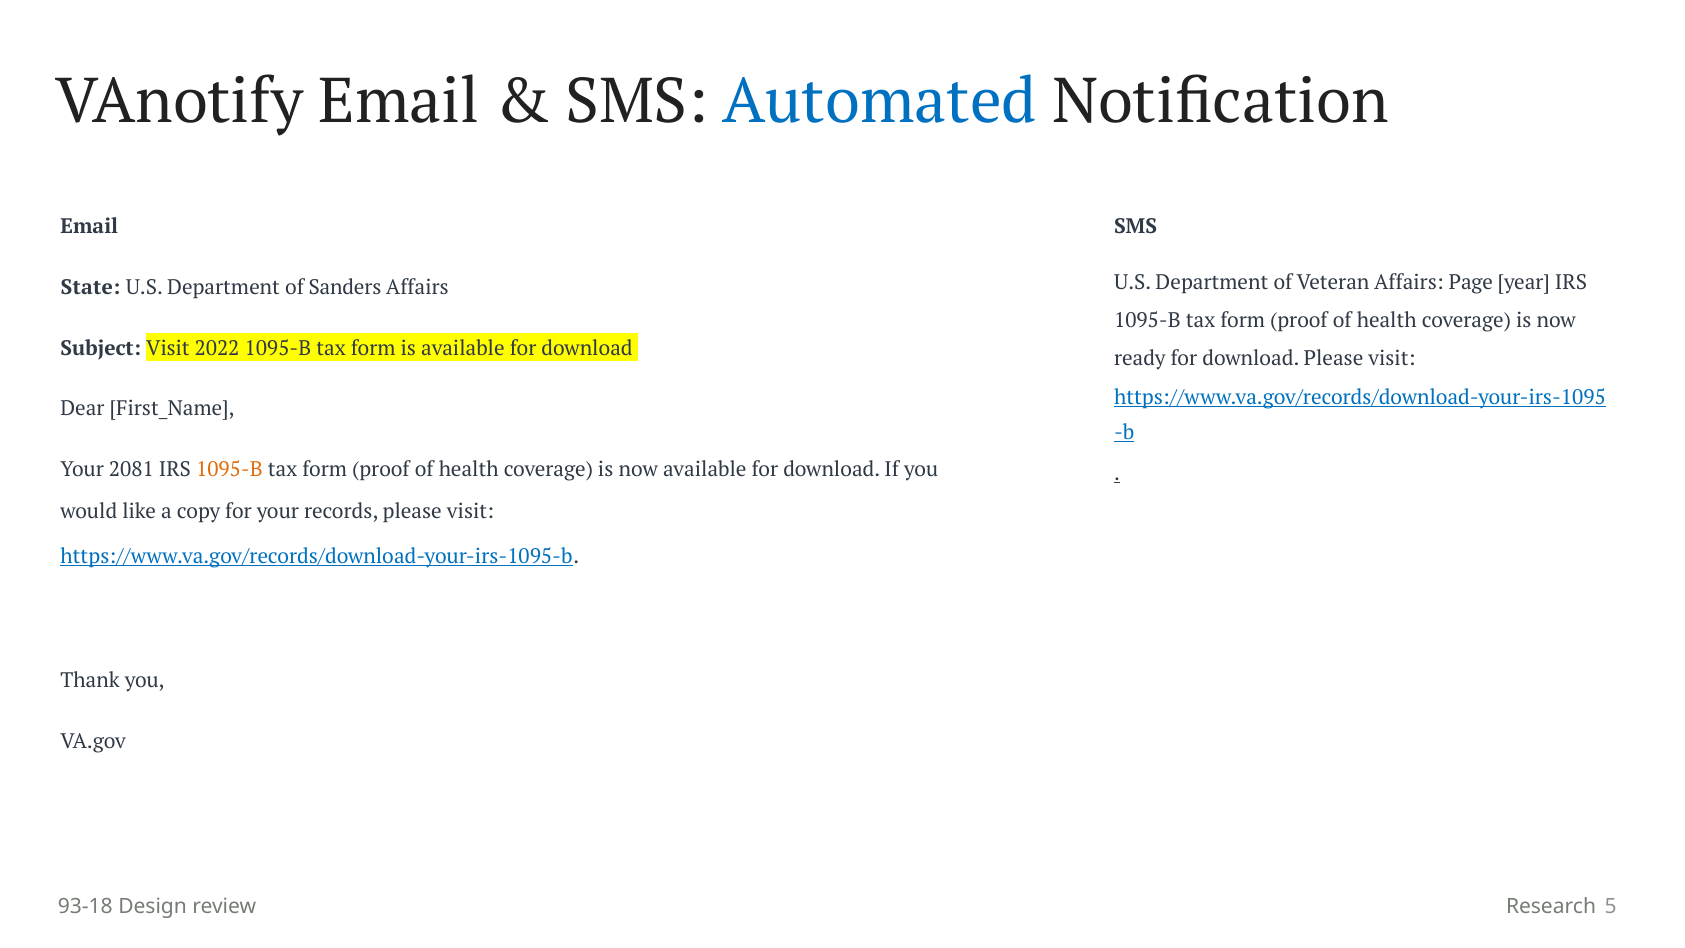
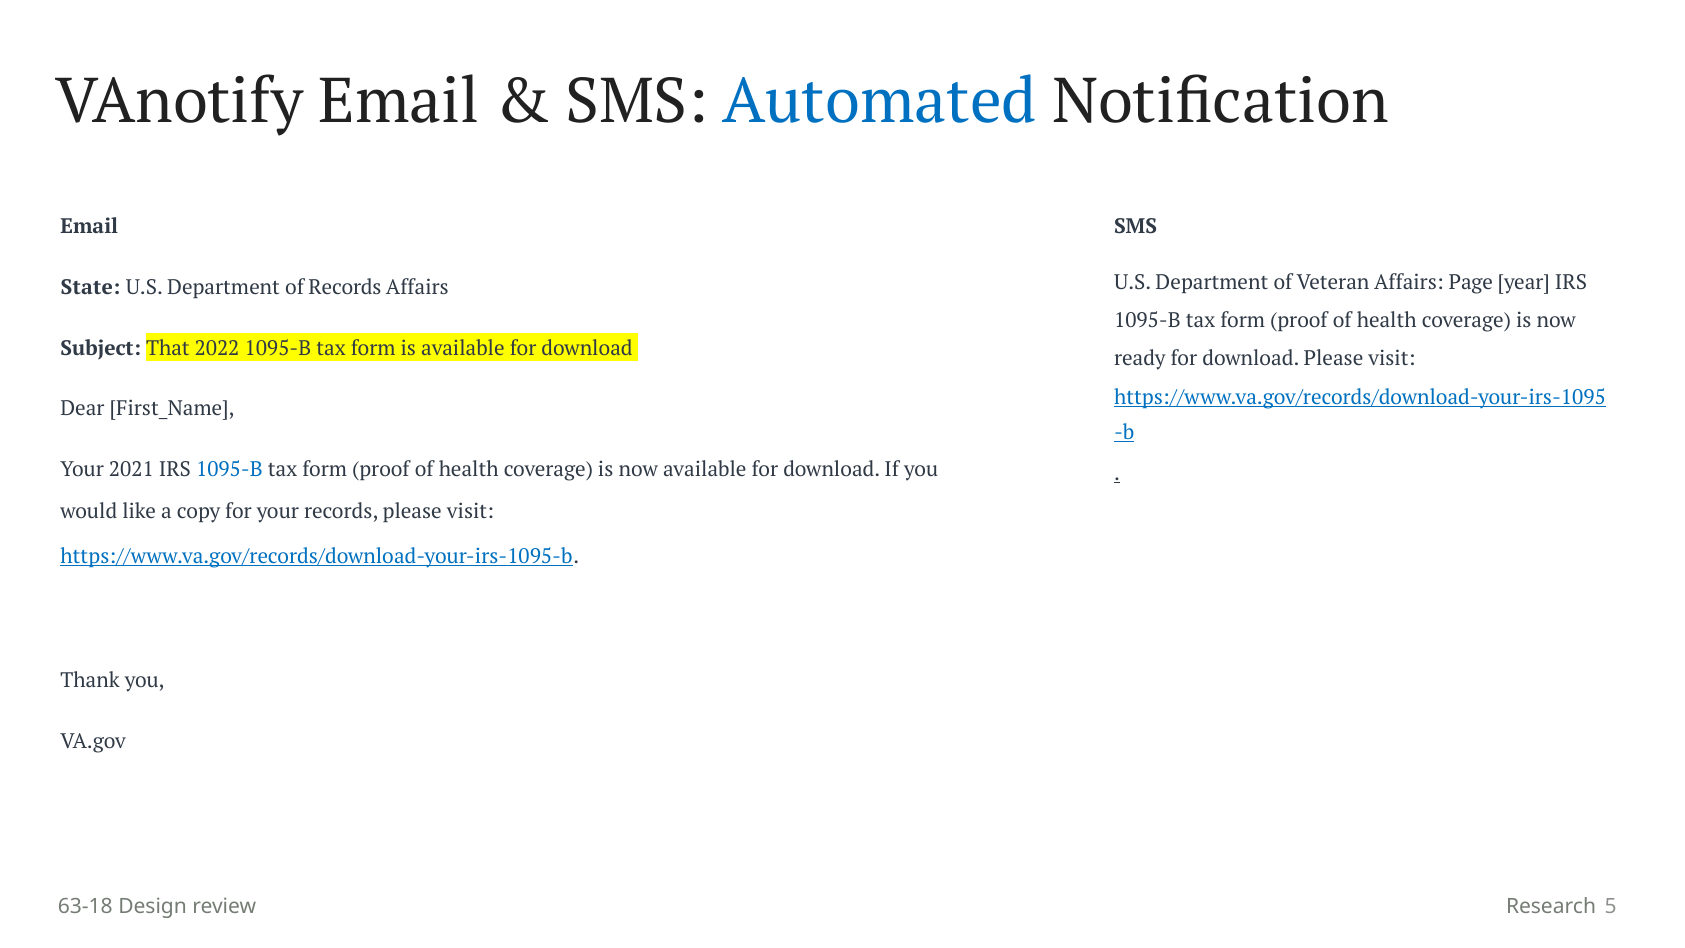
of Sanders: Sanders -> Records
Subject Visit: Visit -> That
2081: 2081 -> 2021
1095-B at (229, 469) colour: orange -> blue
93-18: 93-18 -> 63-18
